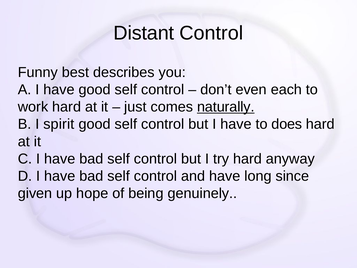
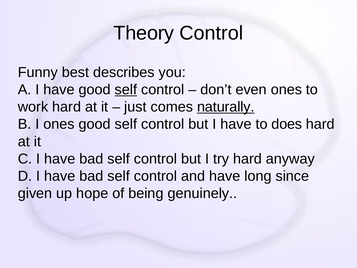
Distant: Distant -> Theory
self at (126, 90) underline: none -> present
even each: each -> ones
I spirit: spirit -> ones
